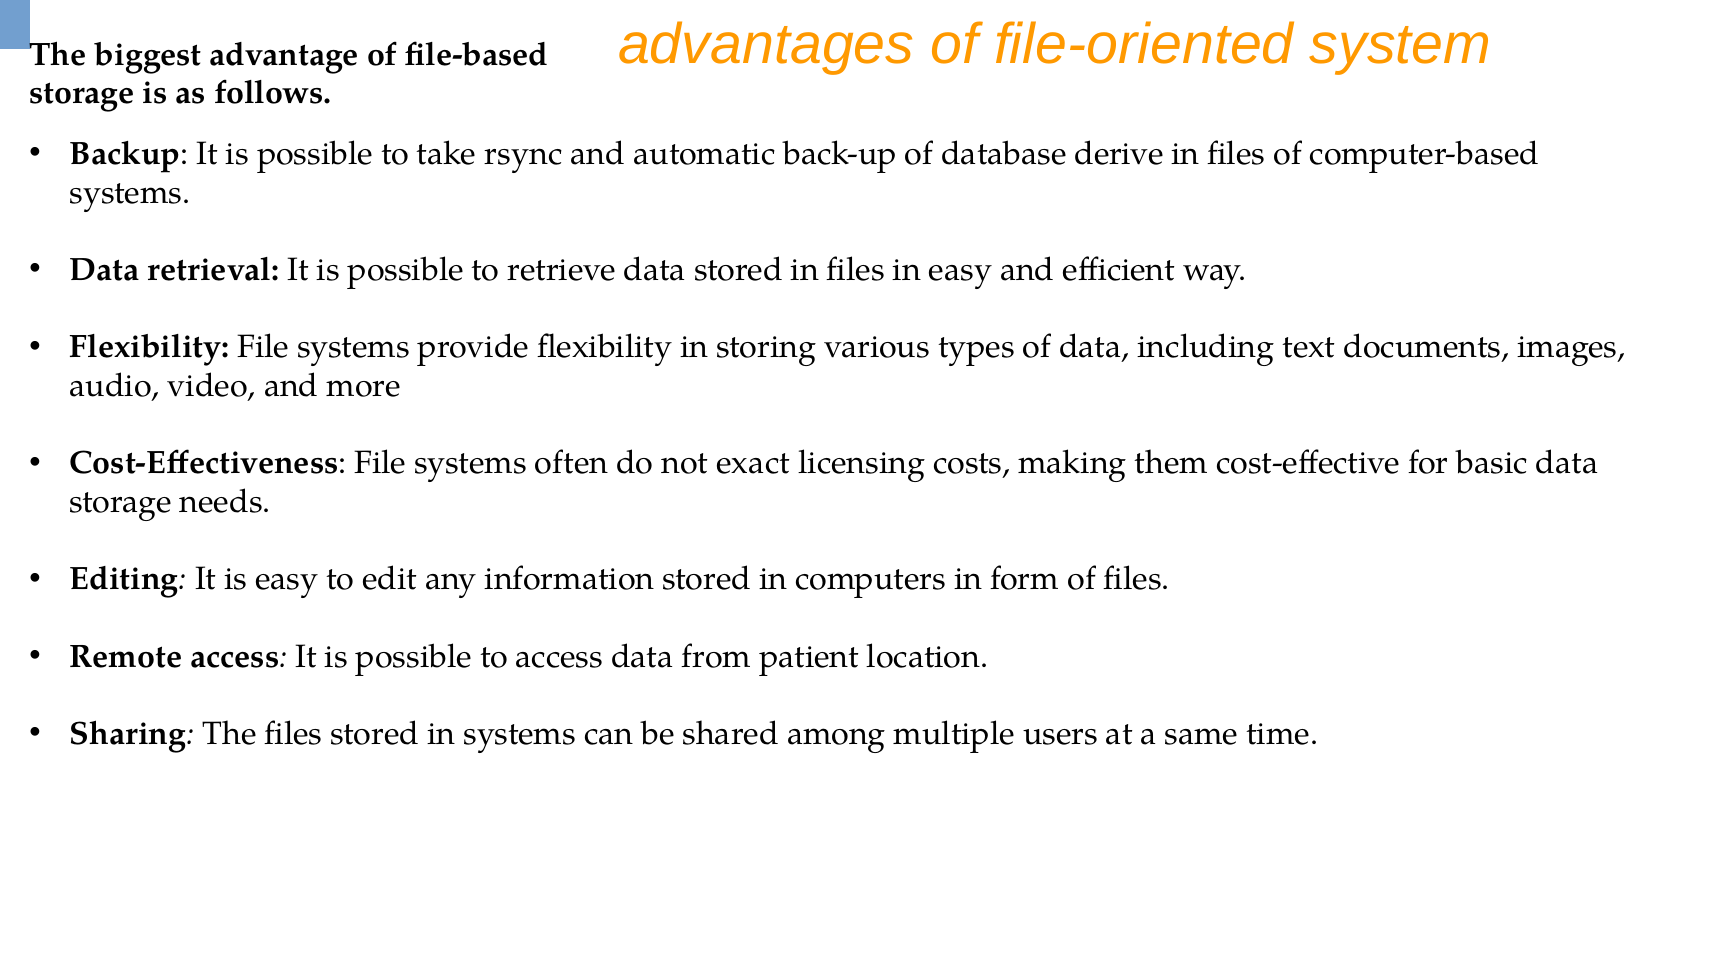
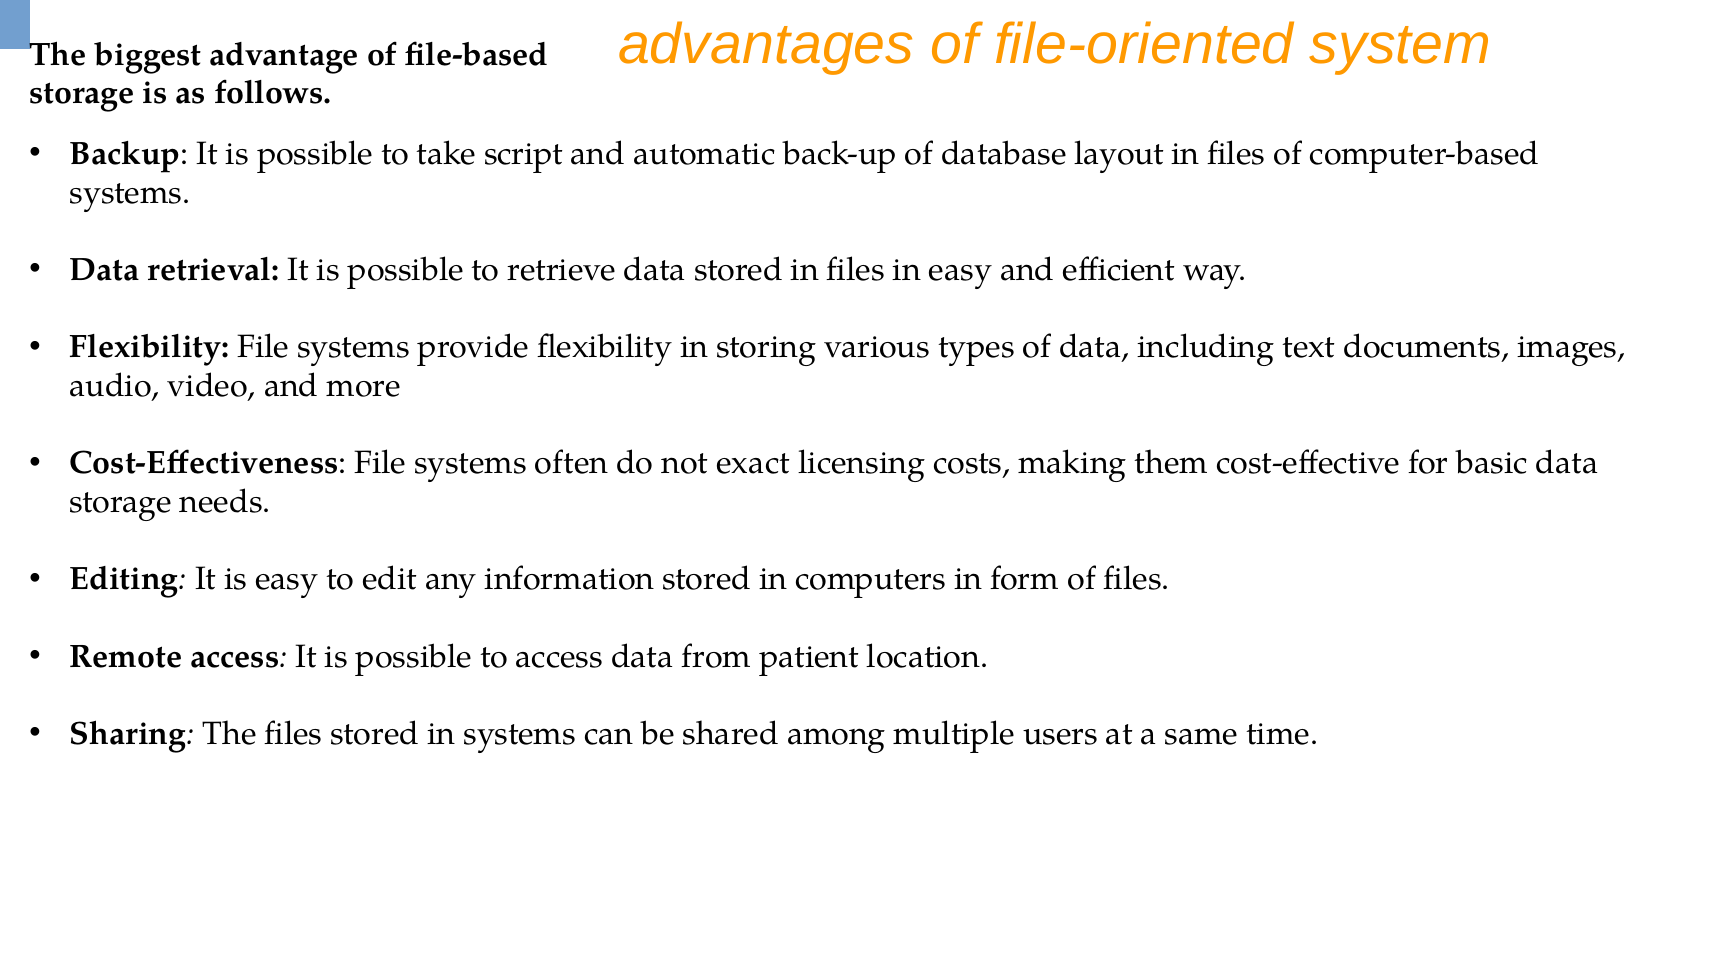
rsync: rsync -> script
derive: derive -> layout
